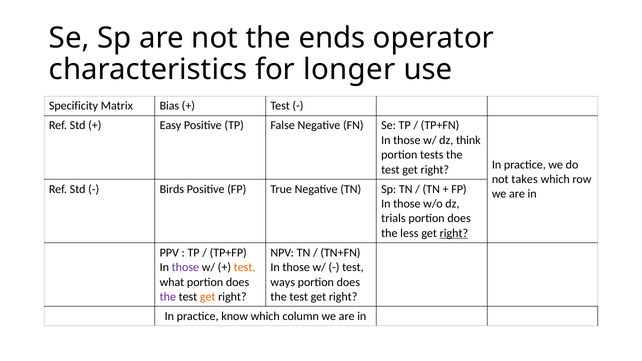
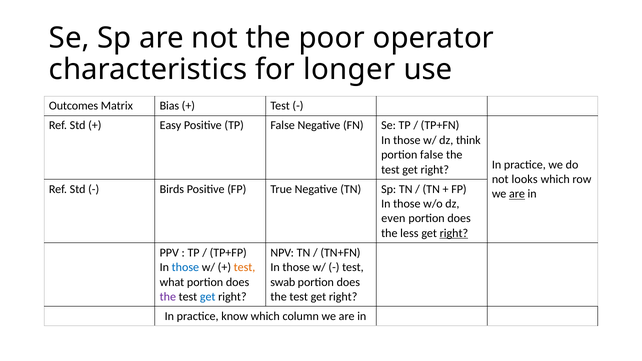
ends: ends -> poor
Specificity: Specificity -> Outcomes
portion tests: tests -> false
takes: takes -> looks
are at (517, 194) underline: none -> present
trials: trials -> even
those at (185, 267) colour: purple -> blue
ways: ways -> swab
get at (208, 297) colour: orange -> blue
